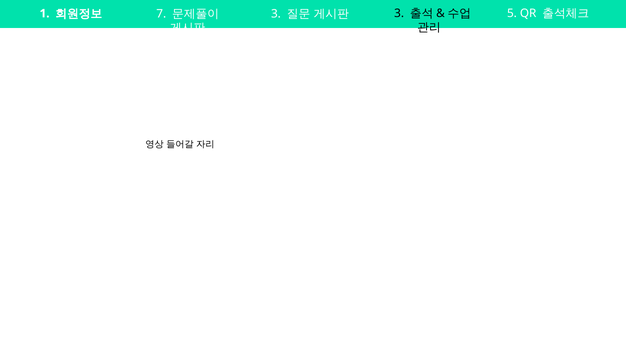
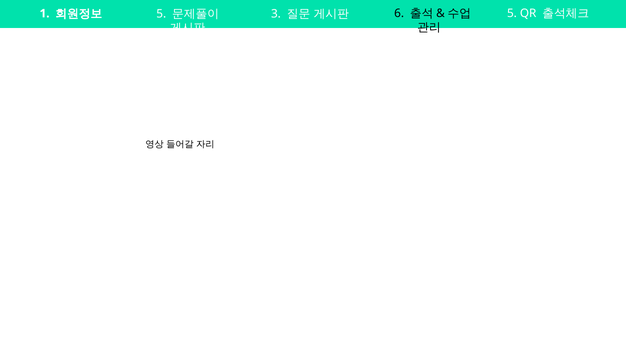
3 at (399, 14): 3 -> 6
7 at (161, 14): 7 -> 5
